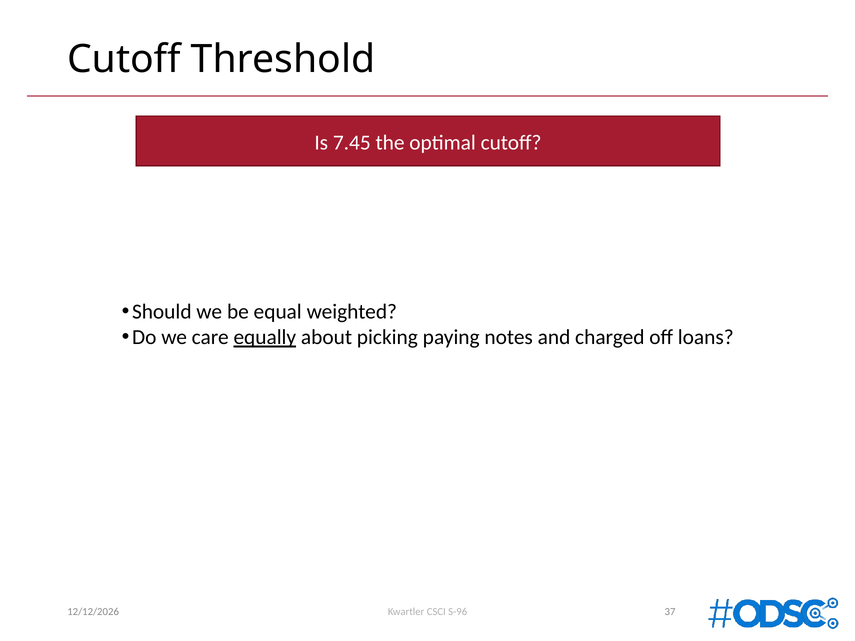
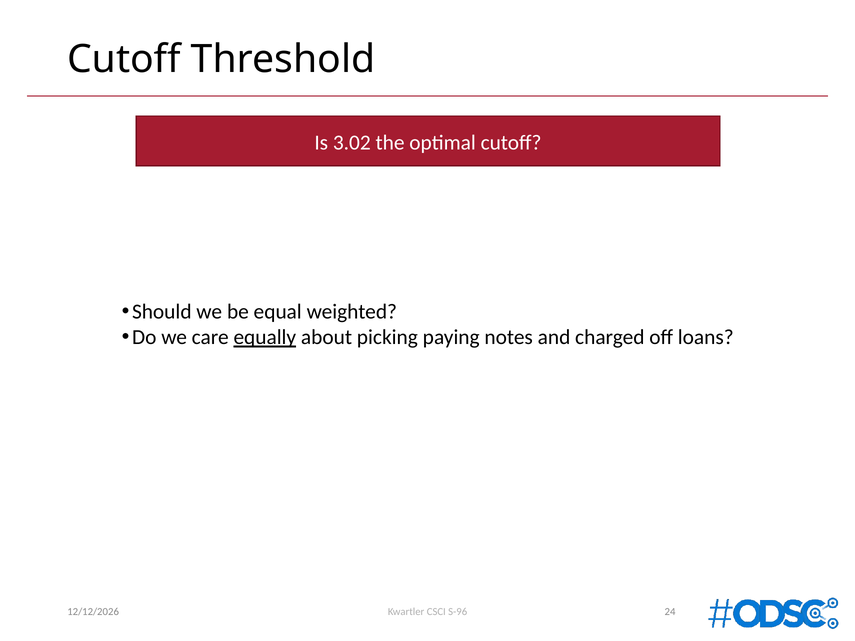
7.45: 7.45 -> 3.02
37: 37 -> 24
